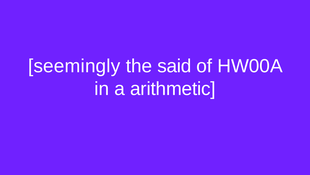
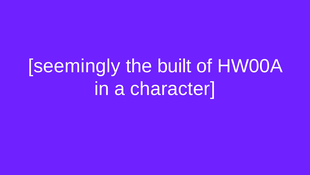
said: said -> built
arithmetic: arithmetic -> character
